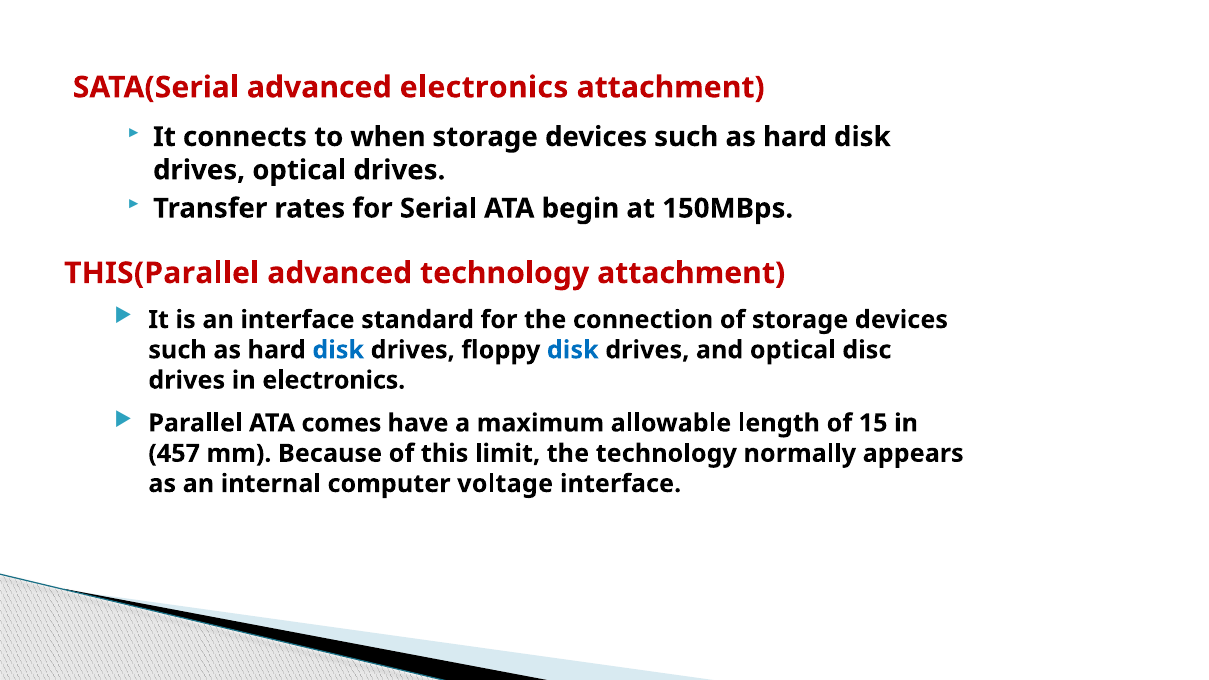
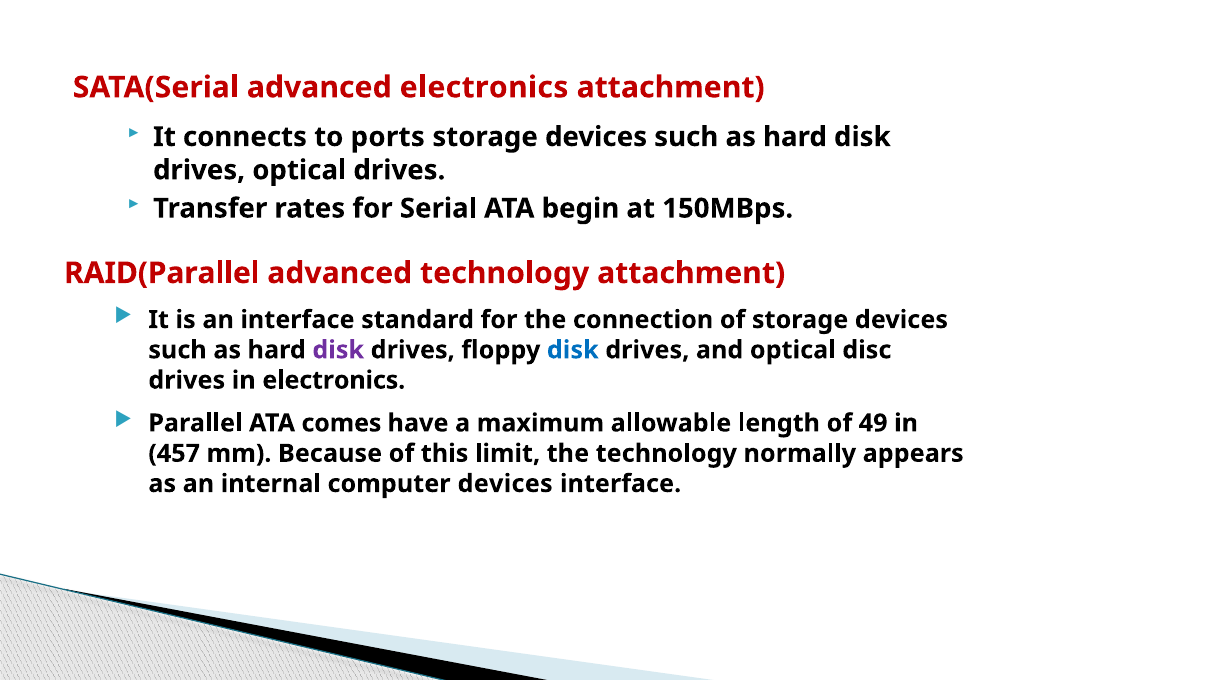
when: when -> ports
THIS(Parallel: THIS(Parallel -> RAID(Parallel
disk at (338, 350) colour: blue -> purple
15: 15 -> 49
computer voltage: voltage -> devices
